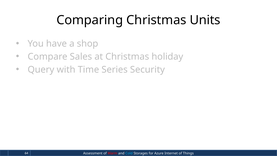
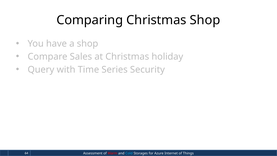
Christmas Units: Units -> Shop
